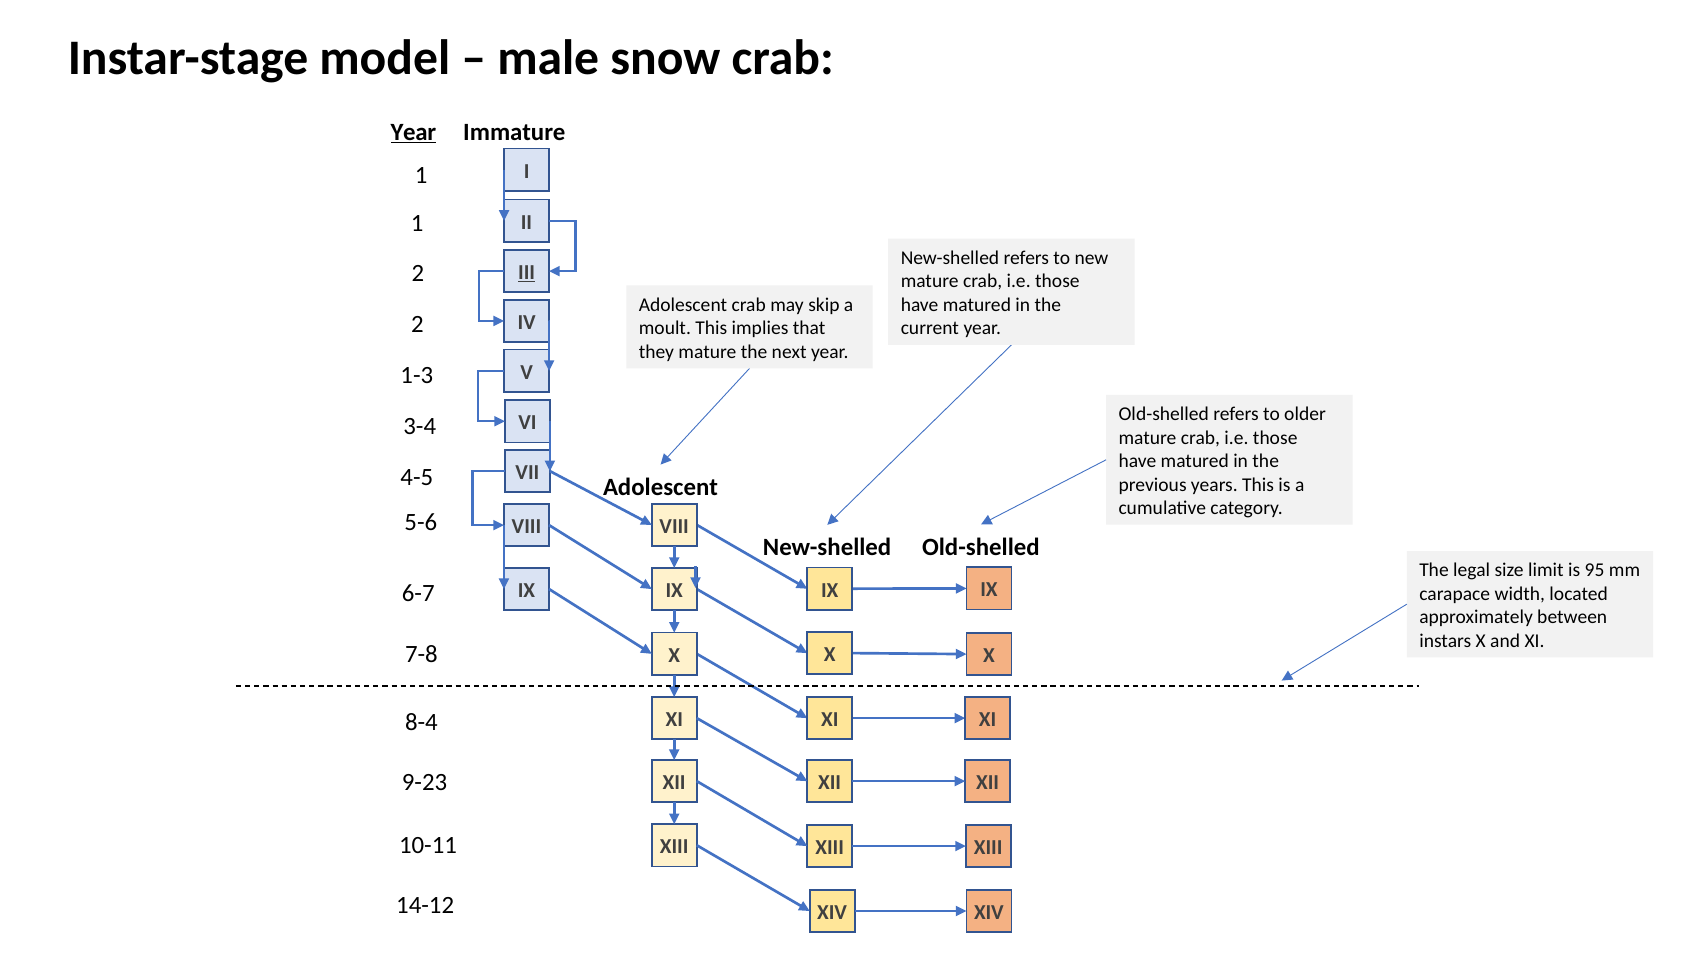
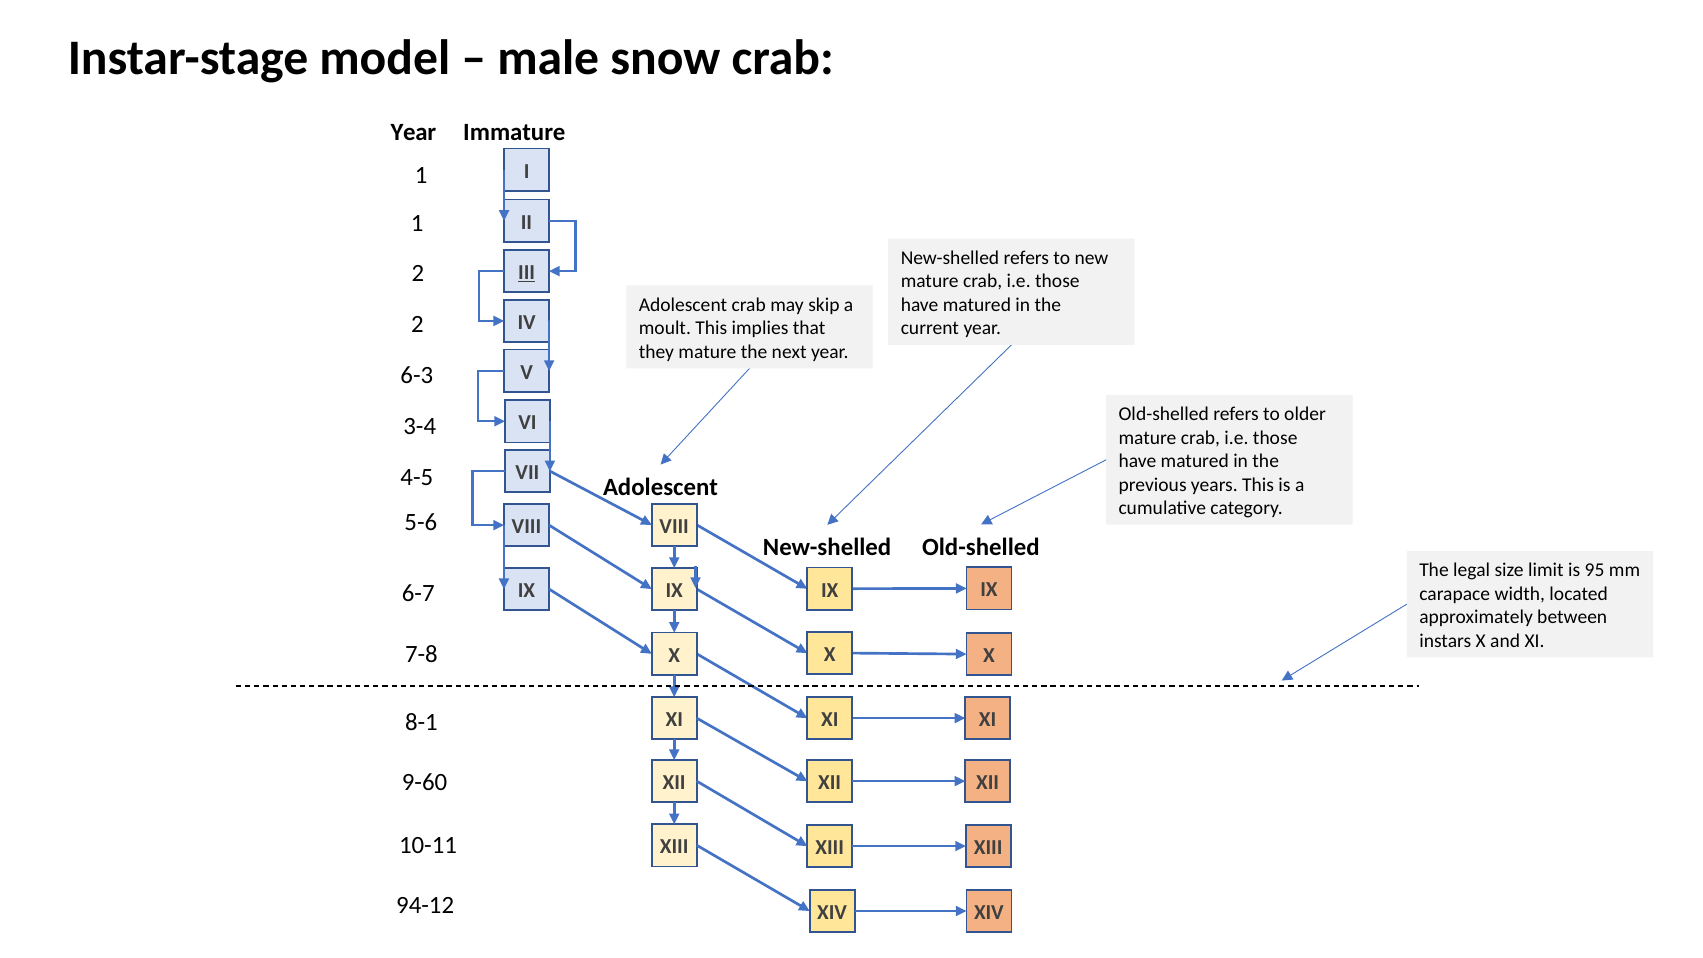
Year at (413, 132) underline: present -> none
1-3: 1-3 -> 6-3
8-4: 8-4 -> 8-1
9-23: 9-23 -> 9-60
14-12: 14-12 -> 94-12
